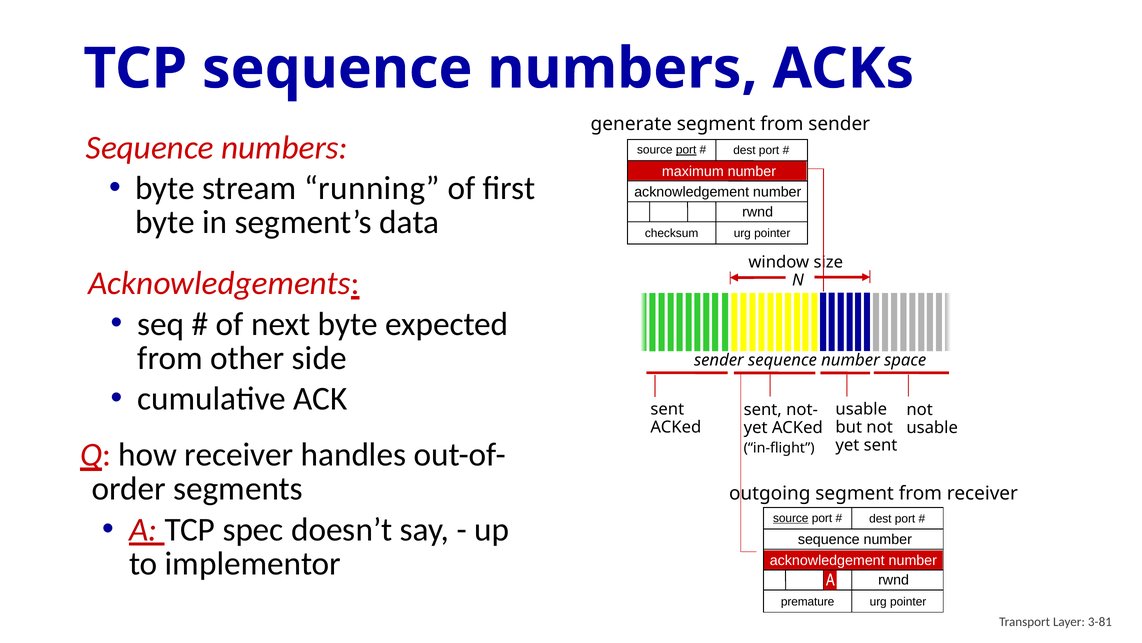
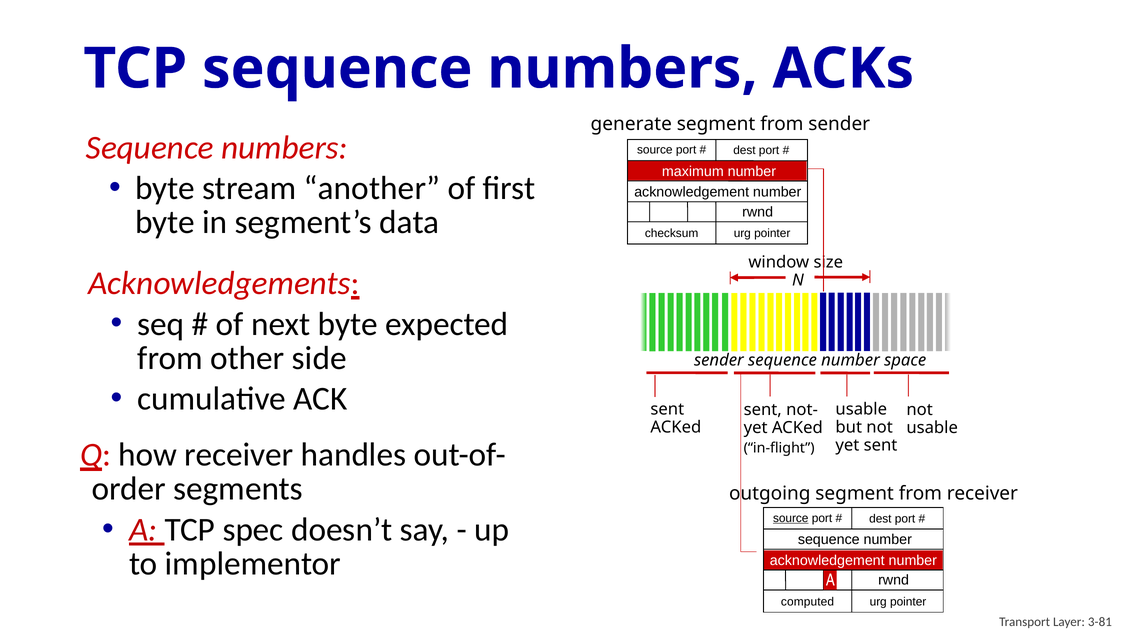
port at (686, 150) underline: present -> none
running: running -> another
premature: premature -> computed
